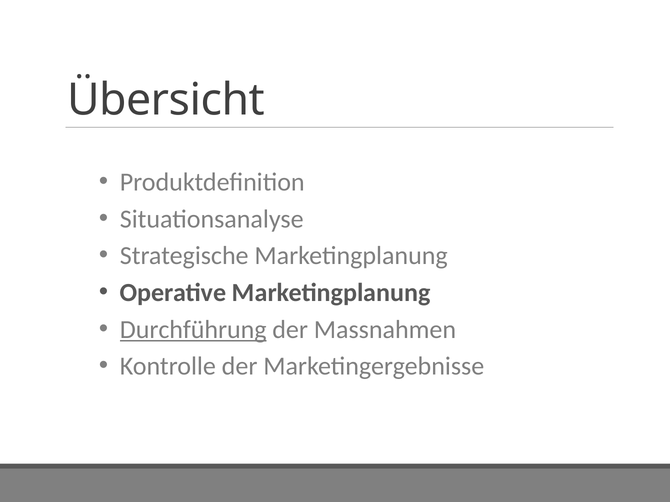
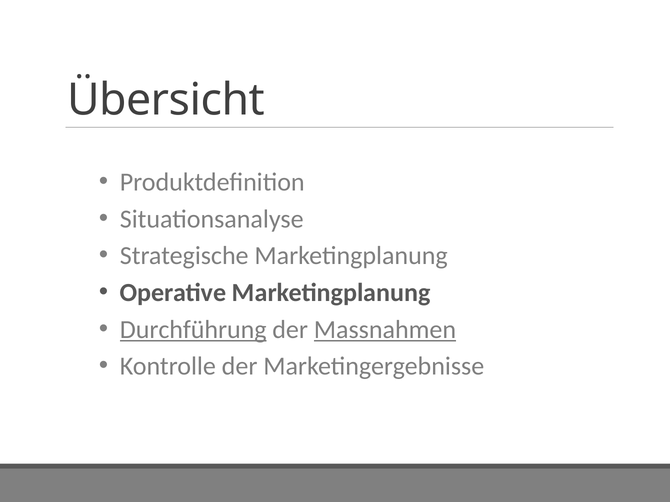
Massnahmen underline: none -> present
